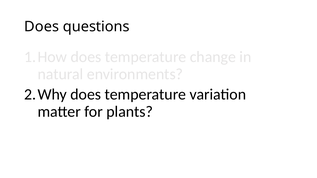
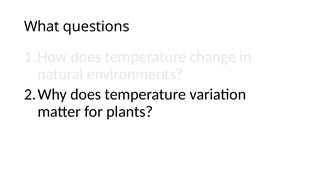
Does at (42, 27): Does -> What
